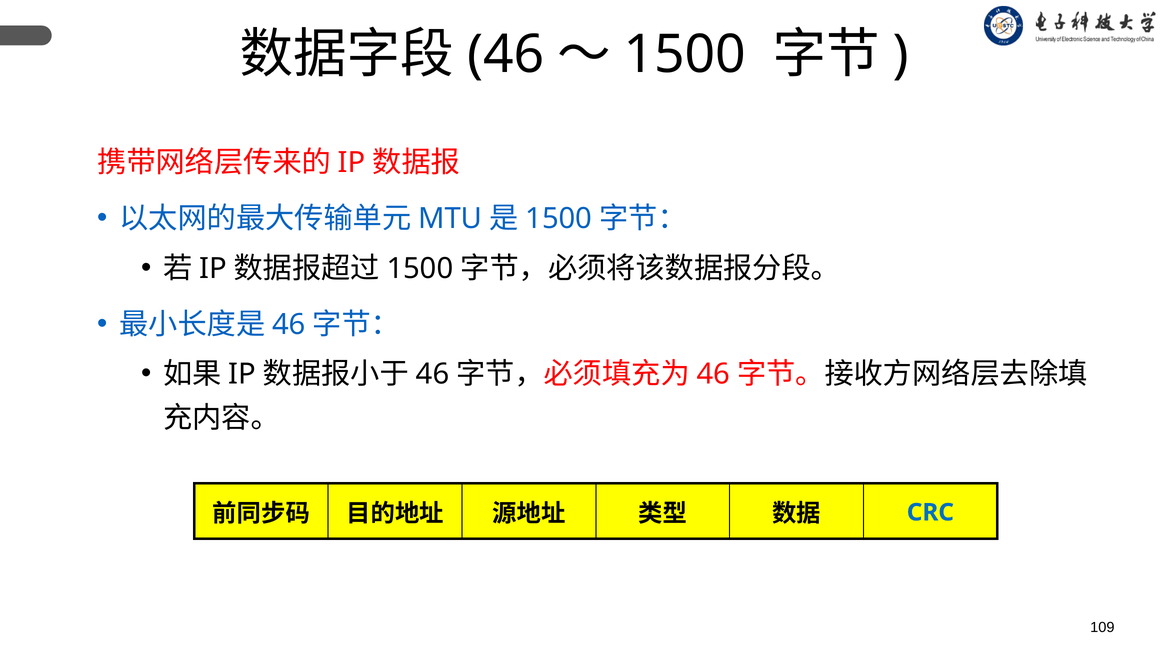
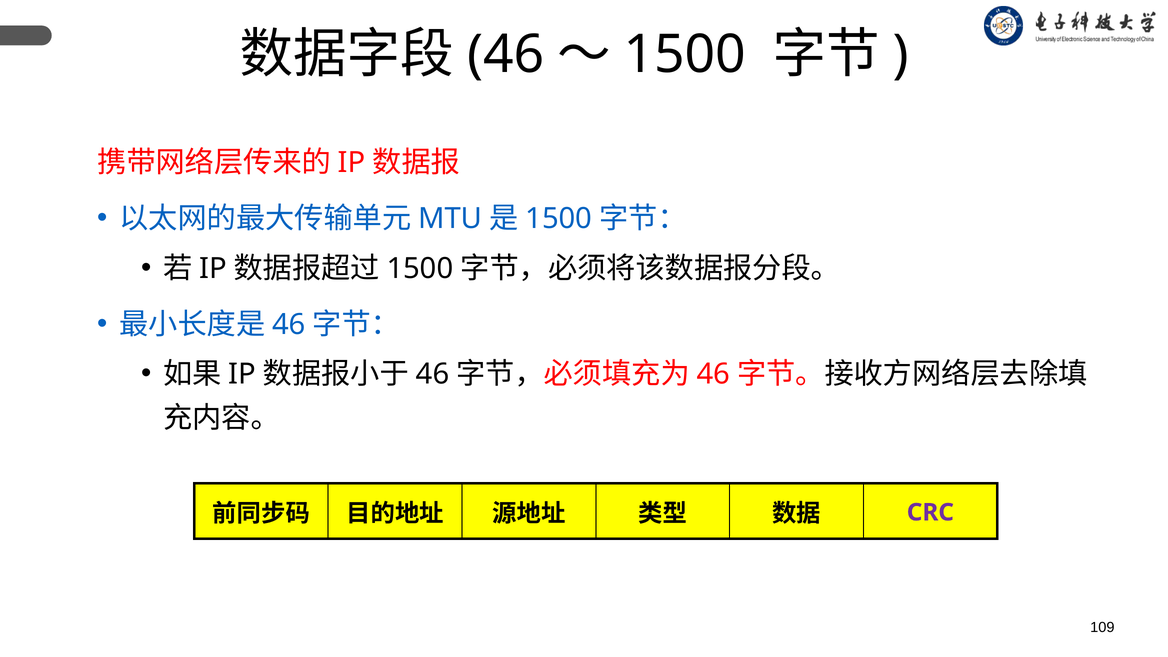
CRC colour: blue -> purple
